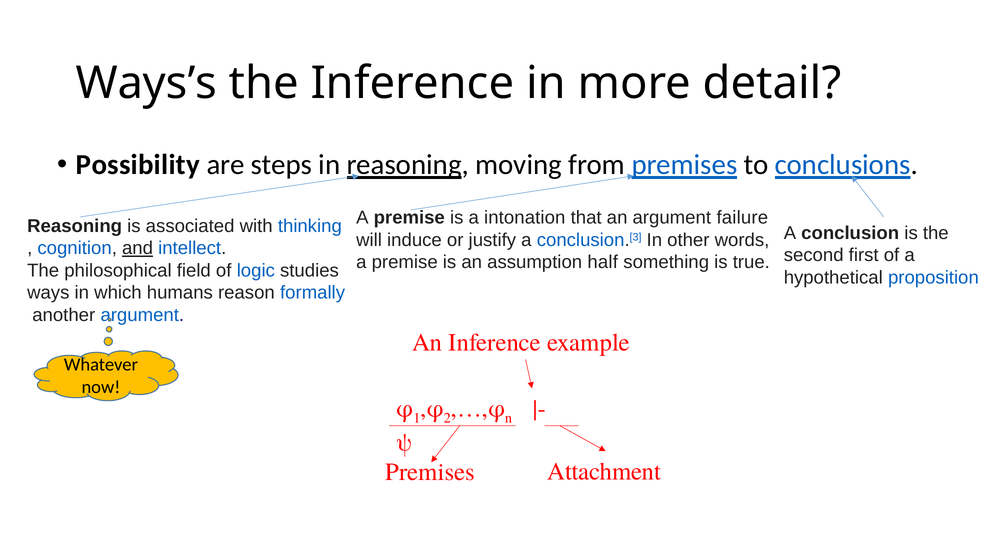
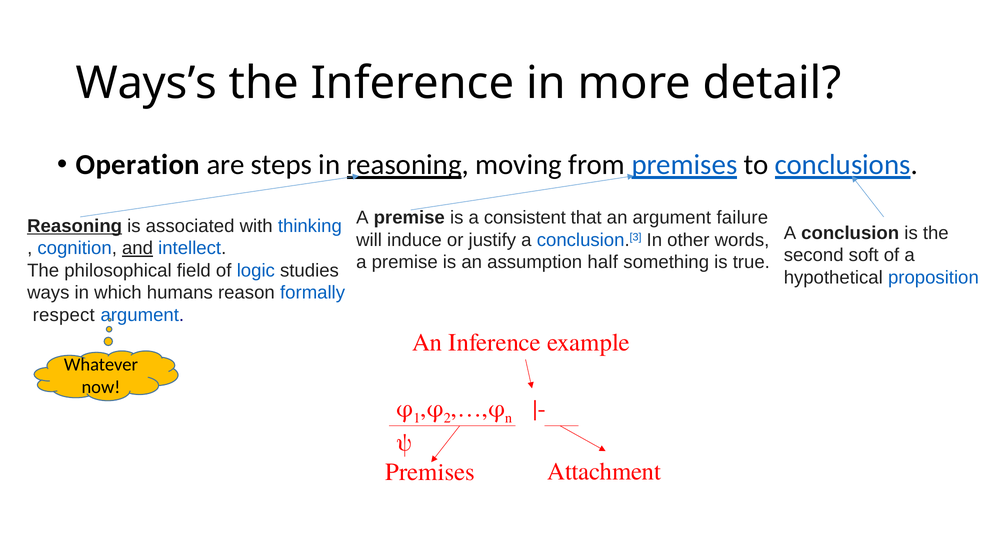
Possibility: Possibility -> Operation
intonation: intonation -> consistent
Reasoning at (75, 226) underline: none -> present
first: first -> soft
another: another -> respect
